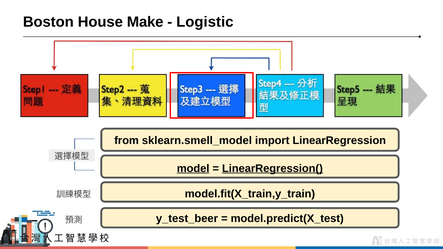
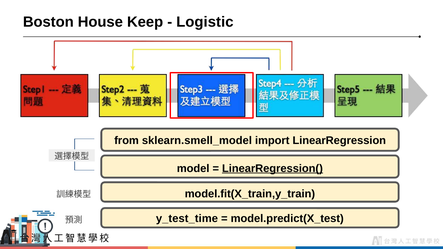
Make: Make -> Keep
model underline: present -> none
y_test_beer: y_test_beer -> y_test_time
